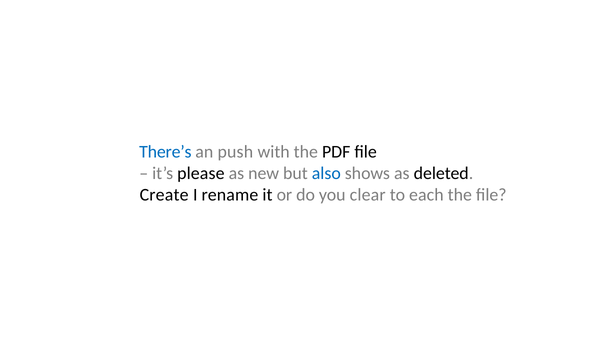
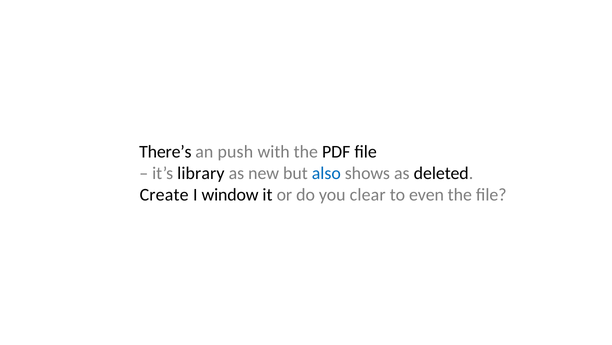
There’s colour: blue -> black
please: please -> library
rename: rename -> window
each: each -> even
